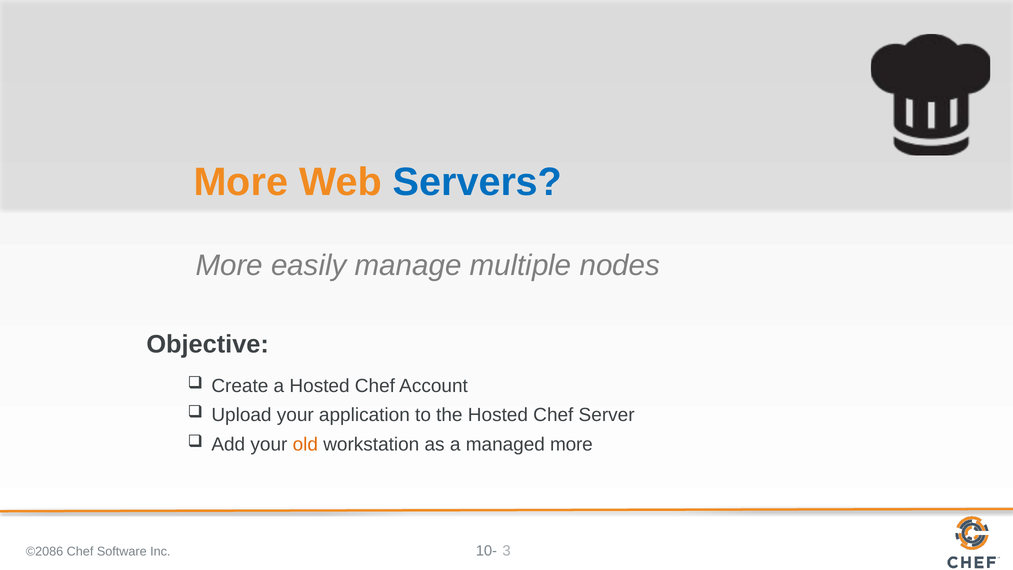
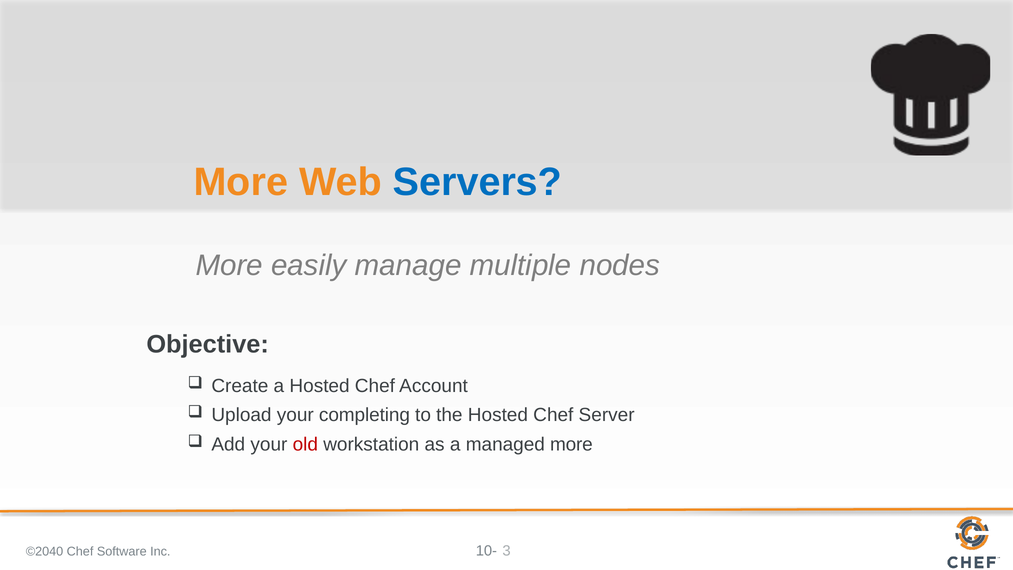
application: application -> completing
old colour: orange -> red
©2086: ©2086 -> ©2040
